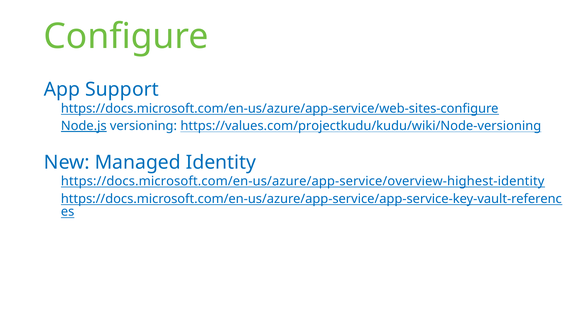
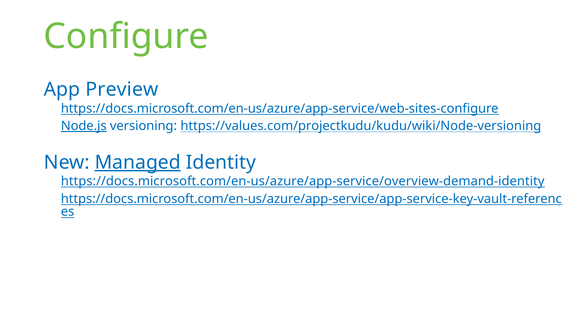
Support: Support -> Preview
Managed underline: none -> present
https://docs.microsoft.com/en-us/azure/app-service/overview-highest-identity: https://docs.microsoft.com/en-us/azure/app-service/overview-highest-identity -> https://docs.microsoft.com/en-us/azure/app-service/overview-demand-identity
